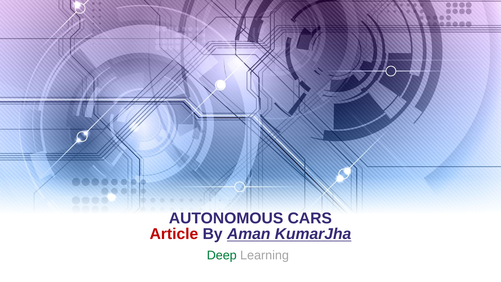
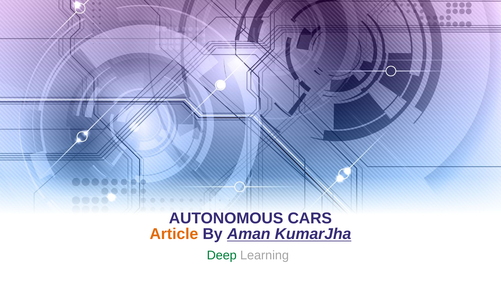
Article colour: red -> orange
